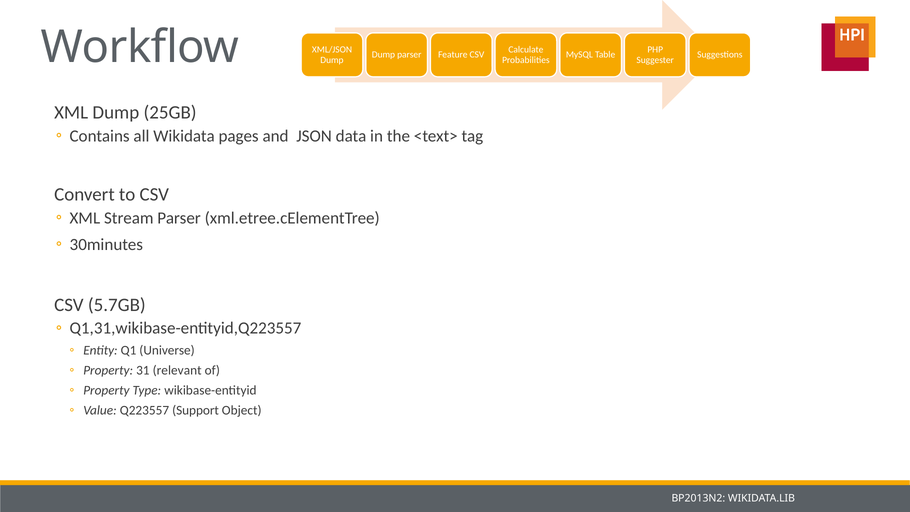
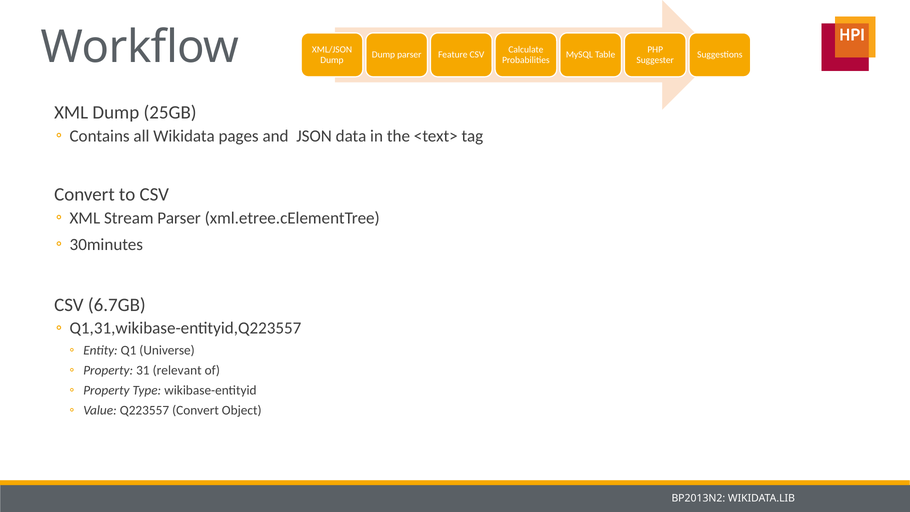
5.7GB: 5.7GB -> 6.7GB
Q223557 Support: Support -> Convert
